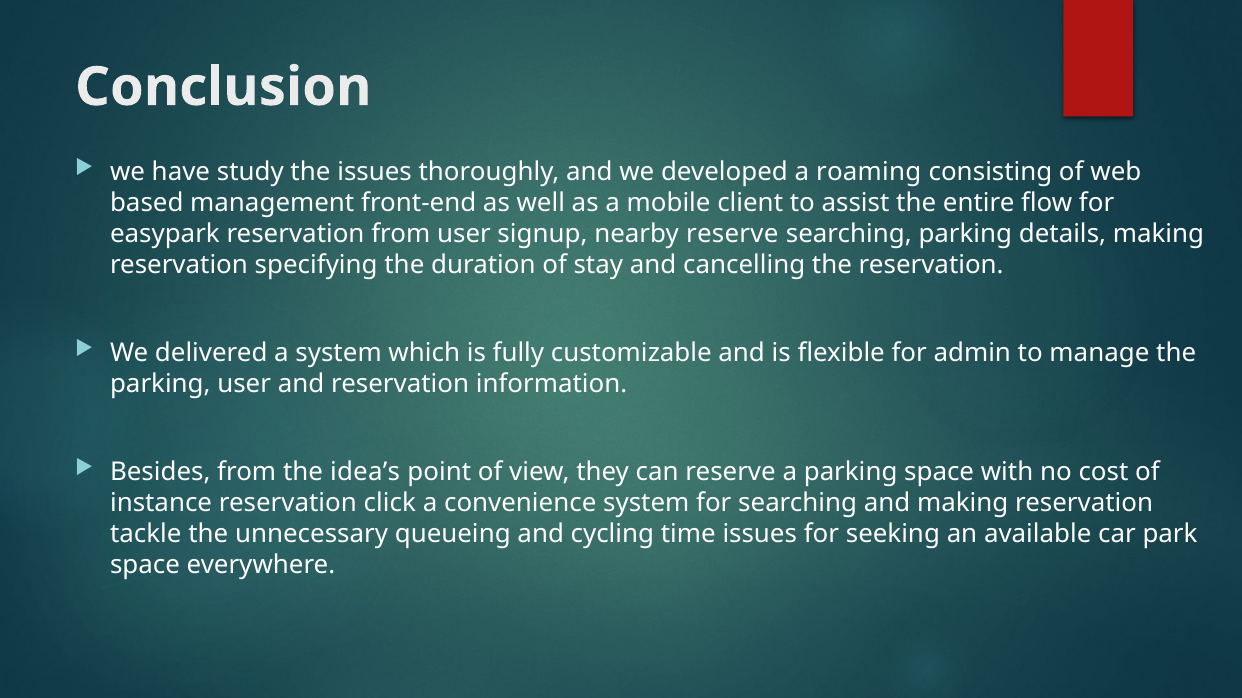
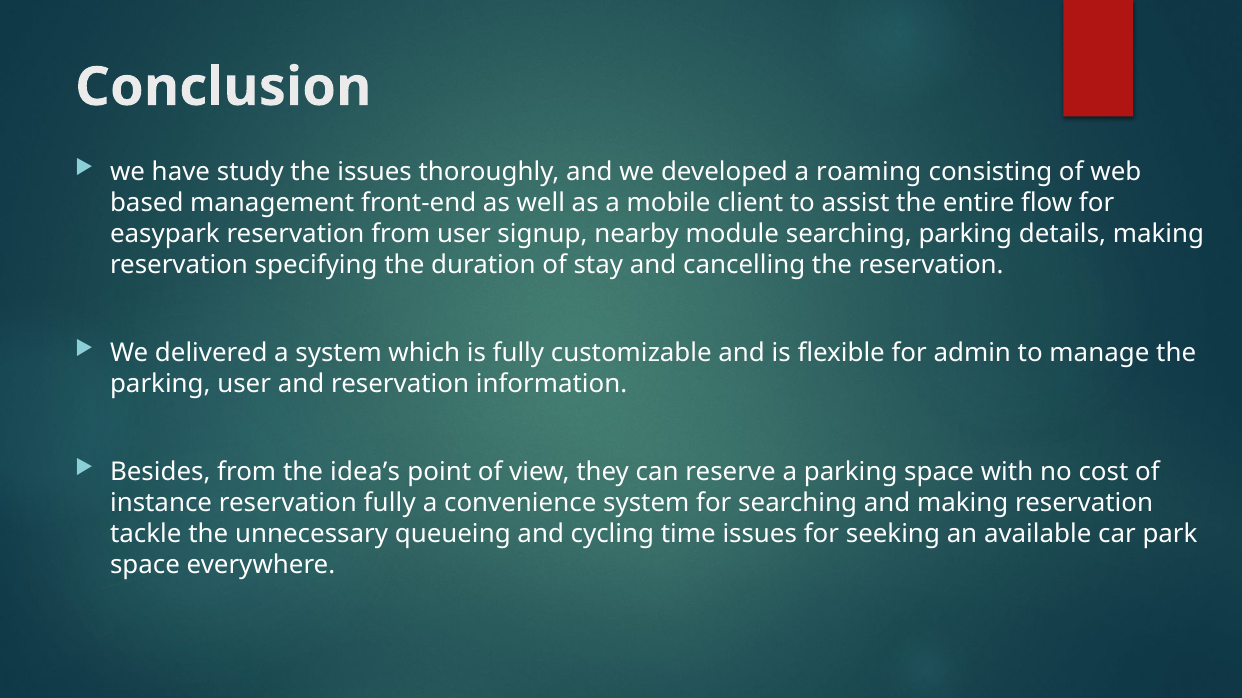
nearby reserve: reserve -> module
reservation click: click -> fully
